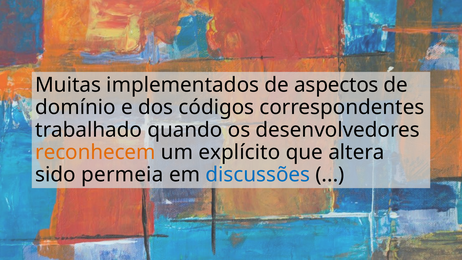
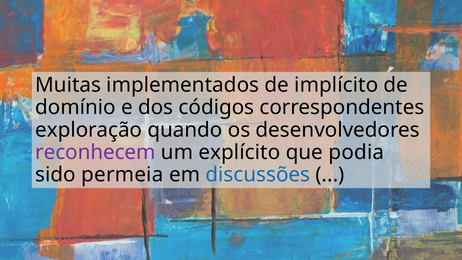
aspectos: aspectos -> implícito
trabalhado: trabalhado -> exploração
reconhecem colour: orange -> purple
altera: altera -> podia
